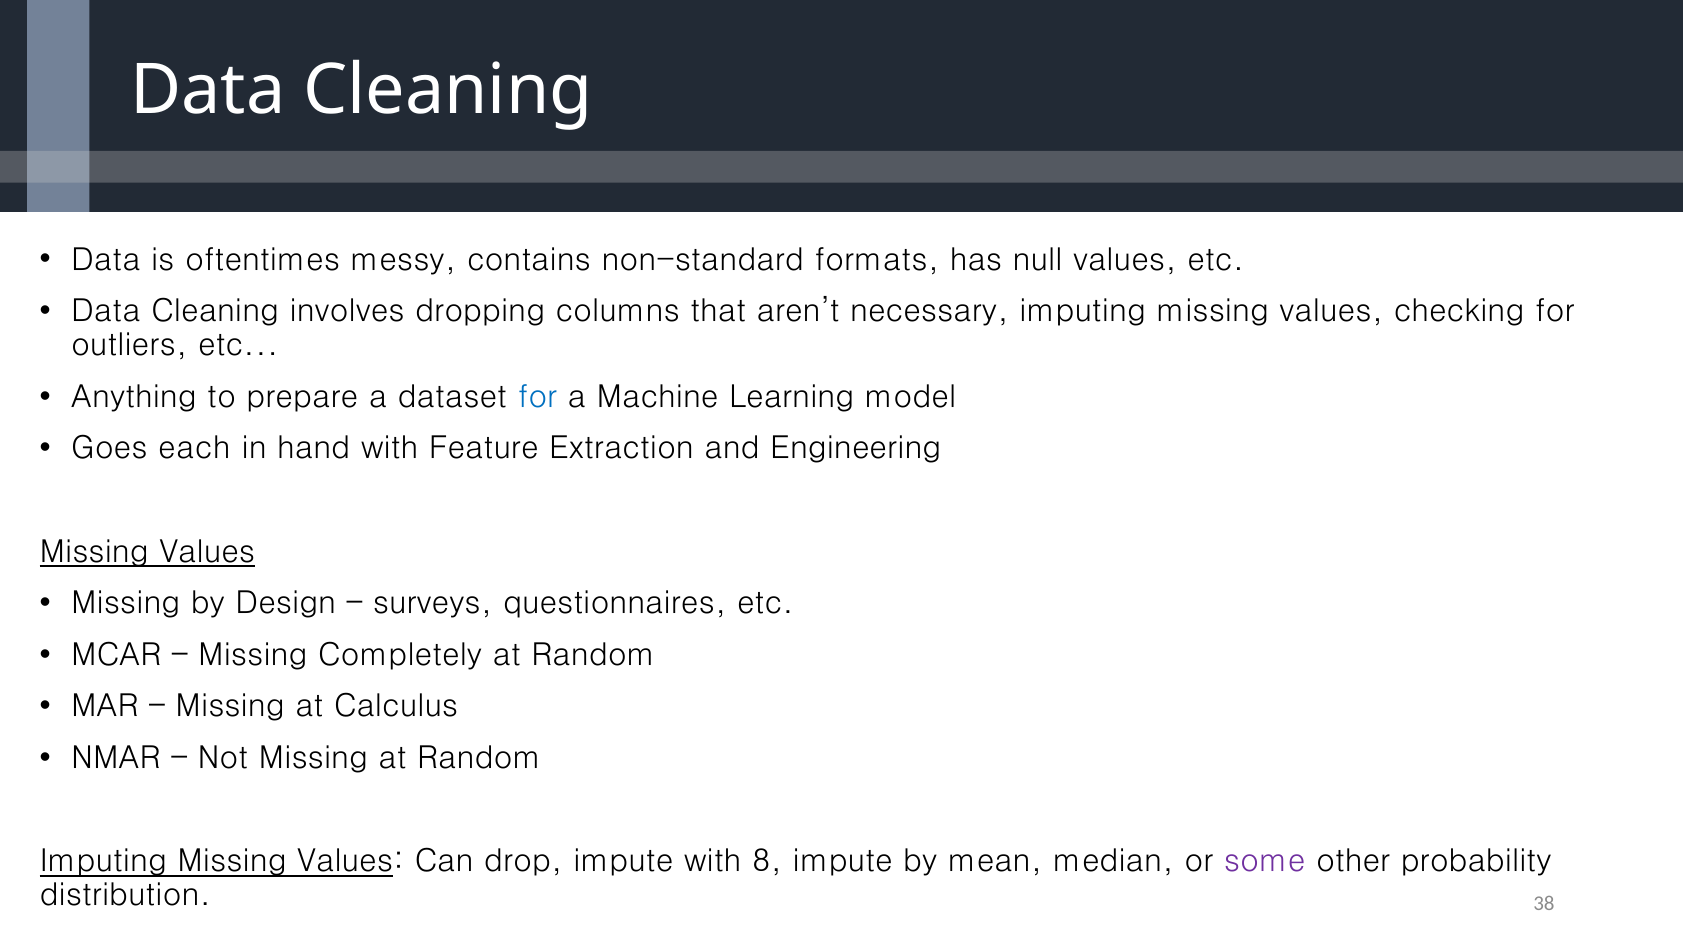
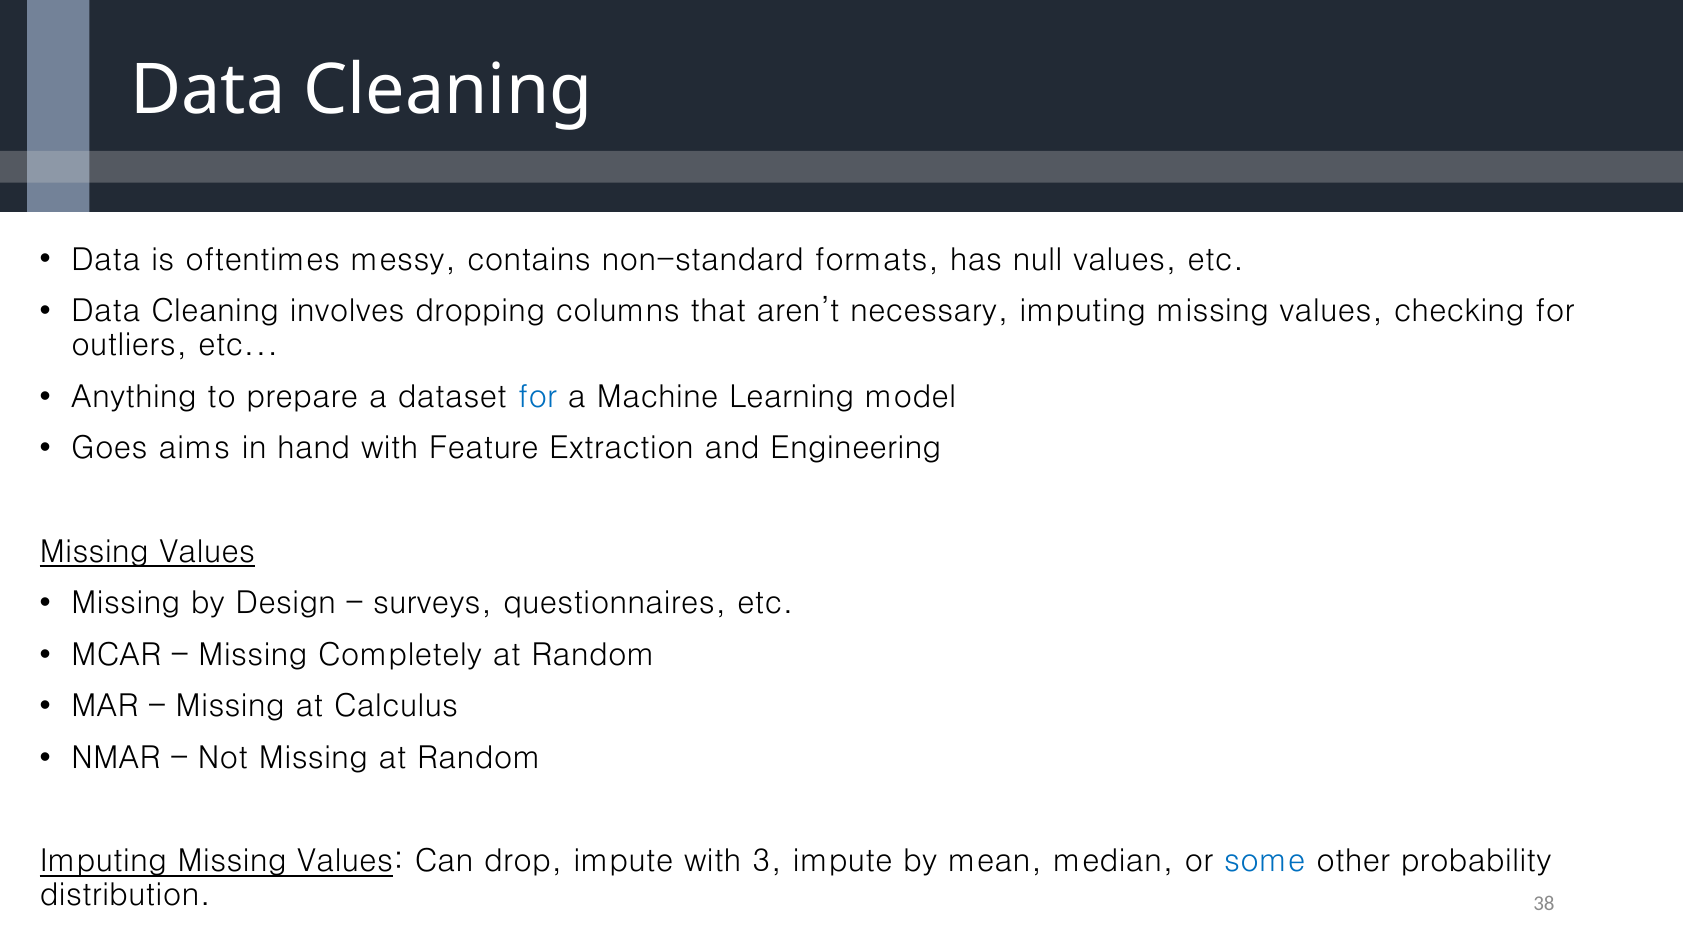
each: each -> aims
8: 8 -> 3
some colour: purple -> blue
